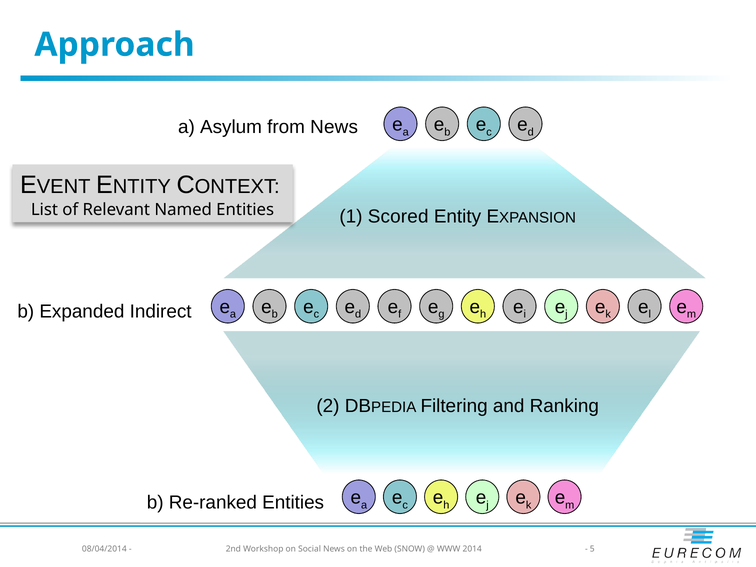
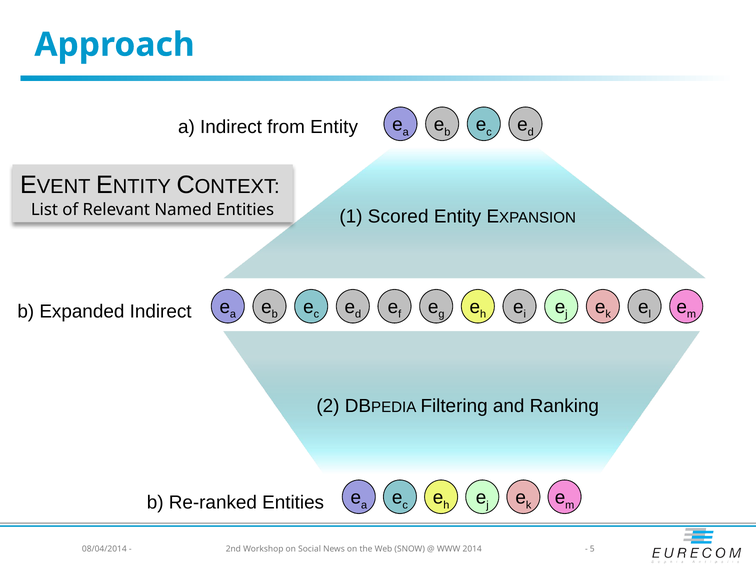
a Asylum: Asylum -> Indirect
from News: News -> Entity
